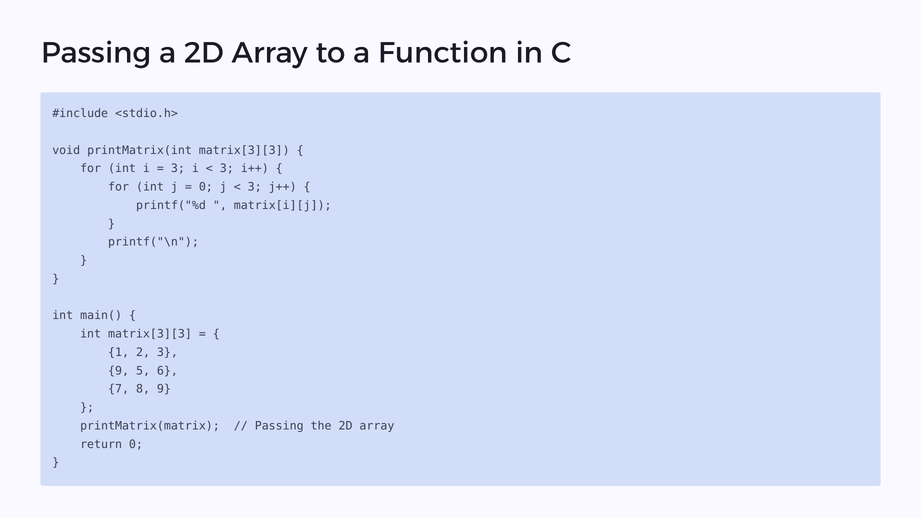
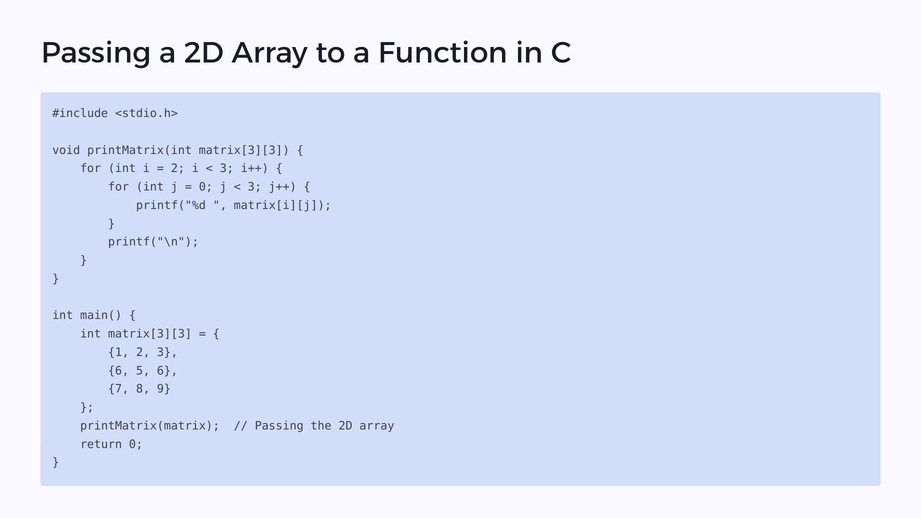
3 at (178, 169): 3 -> 2
9 at (119, 371): 9 -> 6
